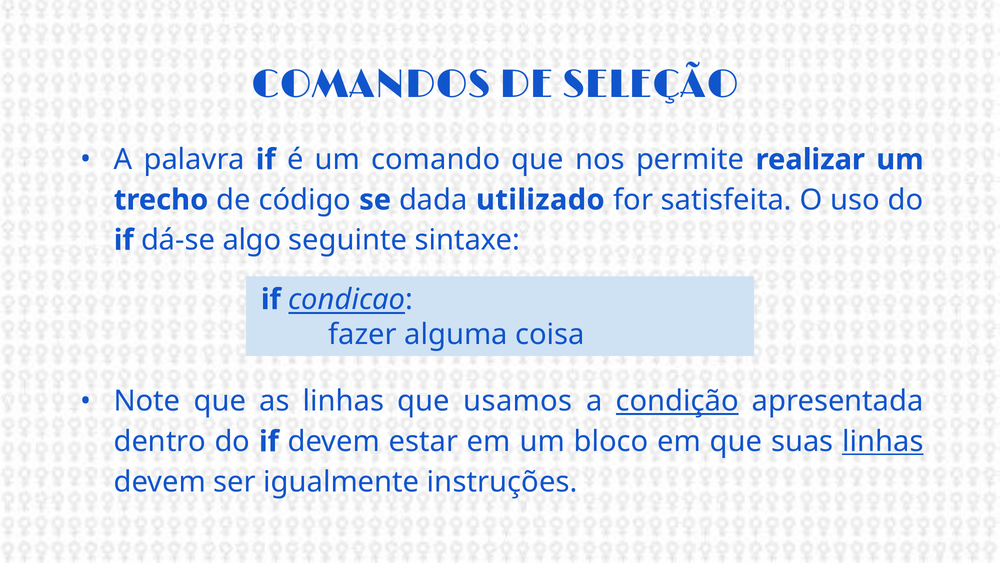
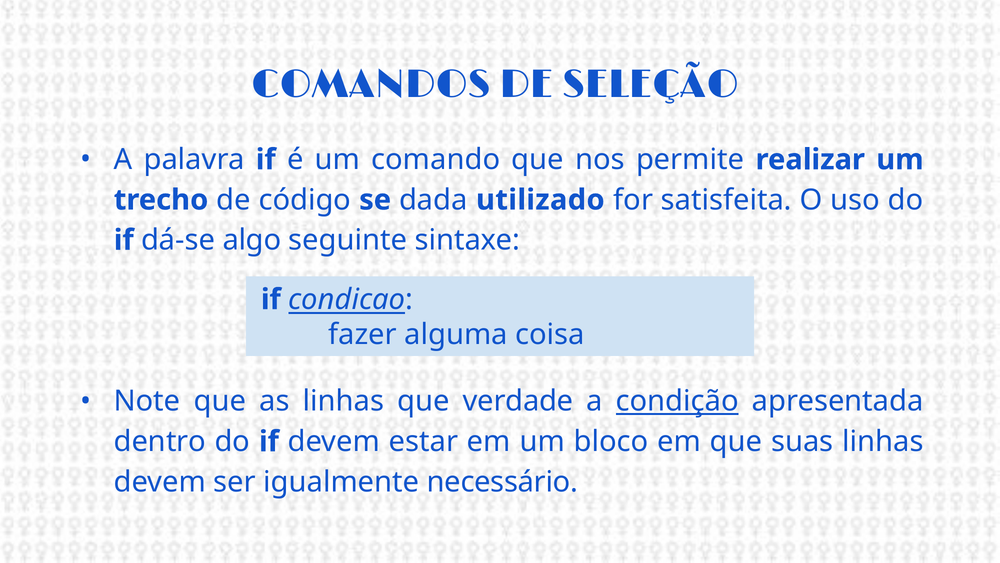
usamos: usamos -> verdade
linhas at (883, 441) underline: present -> none
instruções: instruções -> necessário
